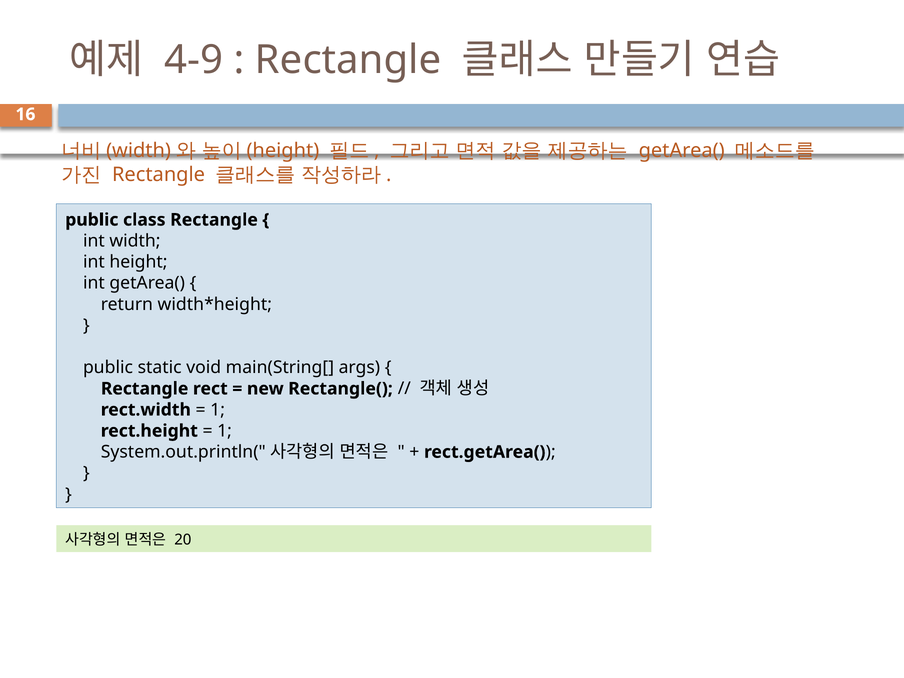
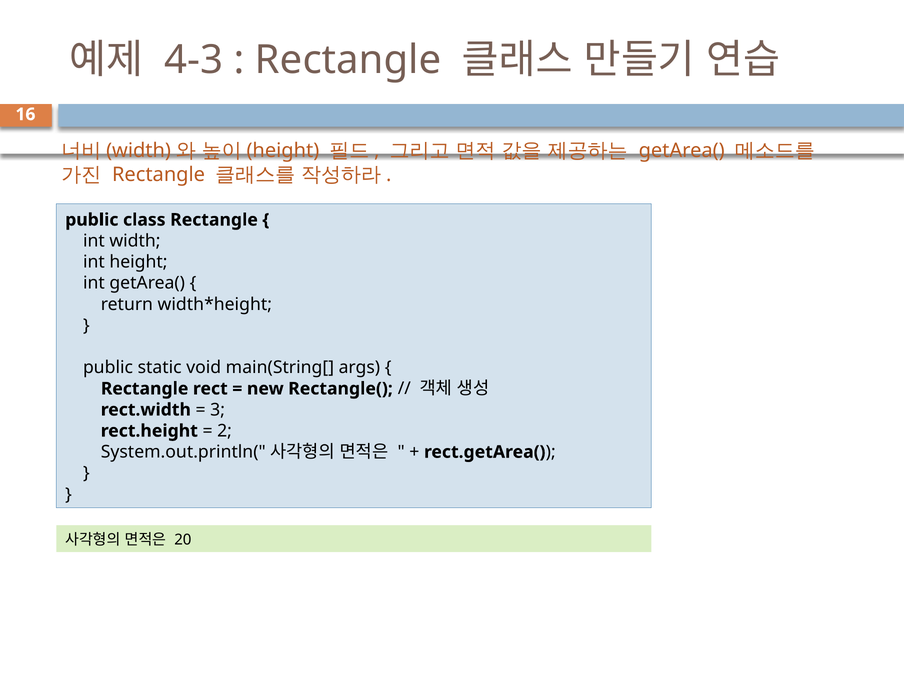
4-9: 4-9 -> 4-3
1 at (218, 410): 1 -> 3
1 at (225, 431): 1 -> 2
